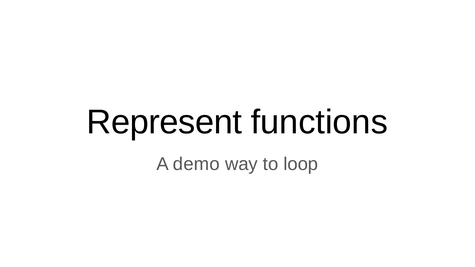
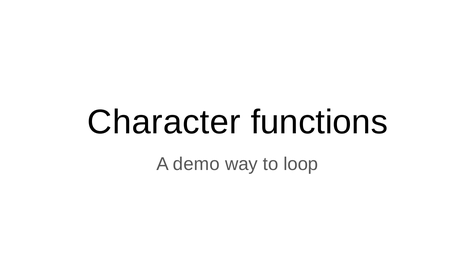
Represent: Represent -> Character
